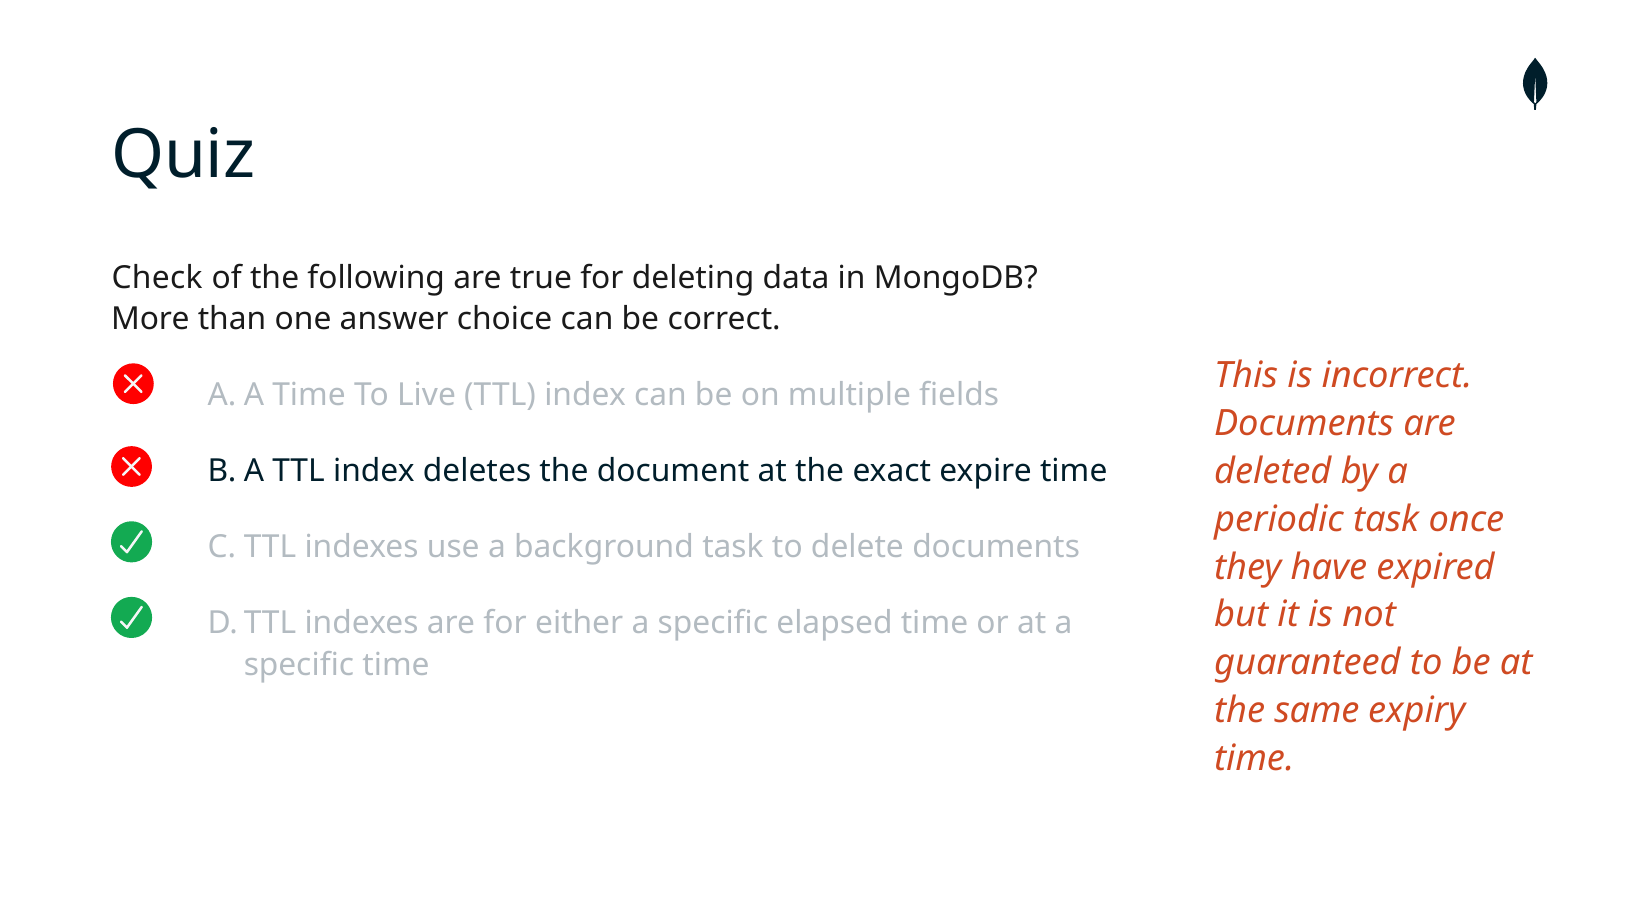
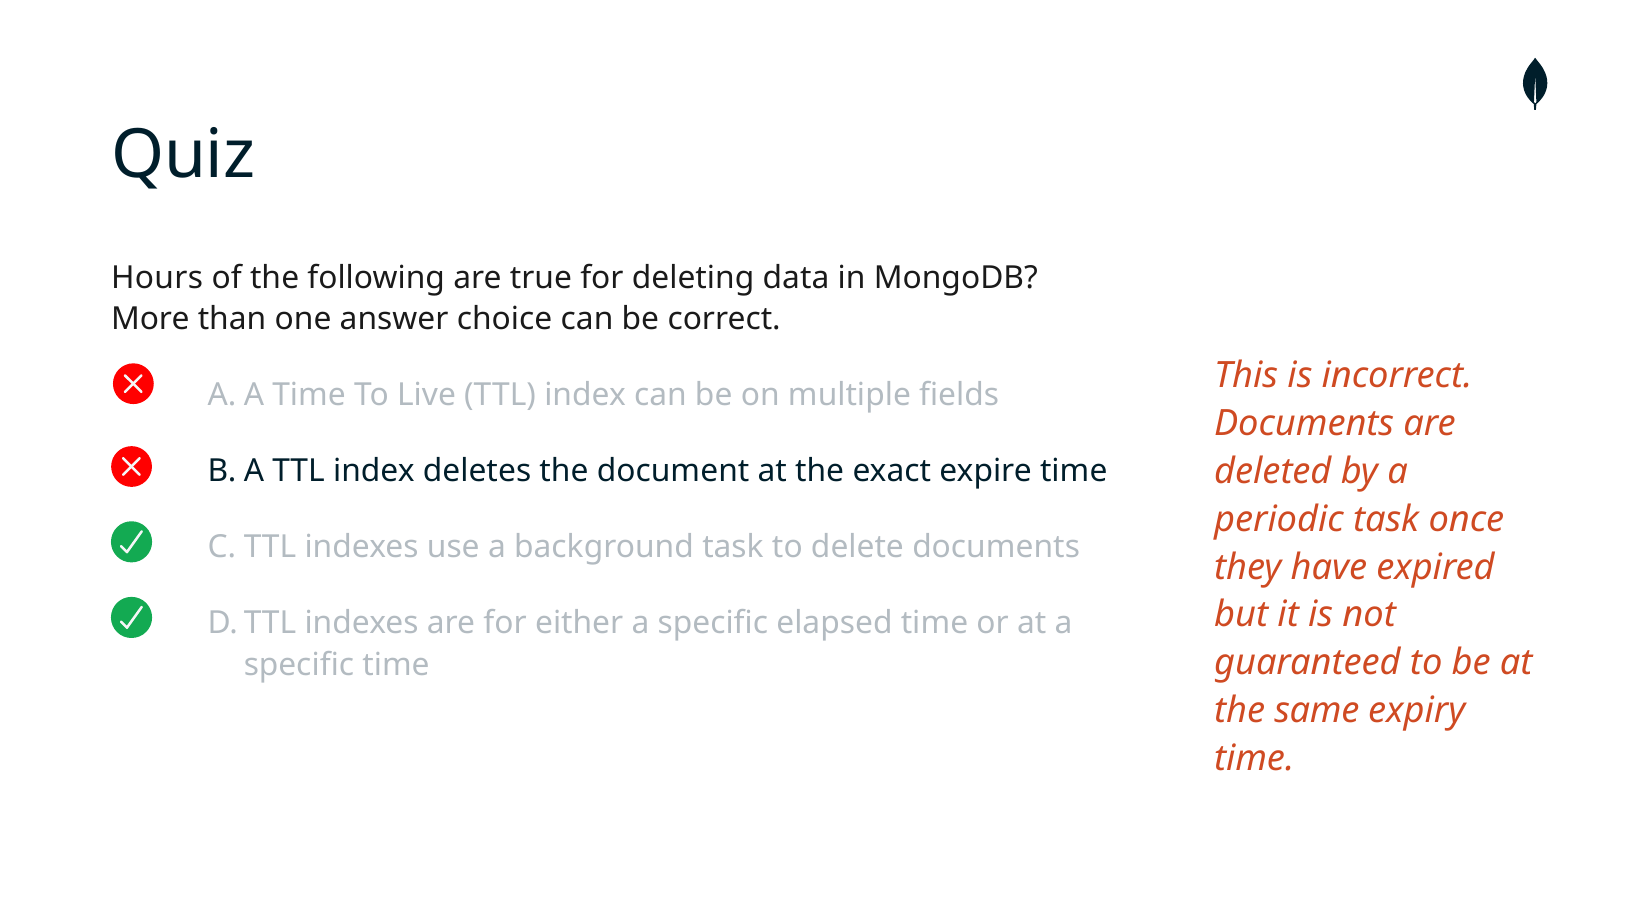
Check: Check -> Hours
